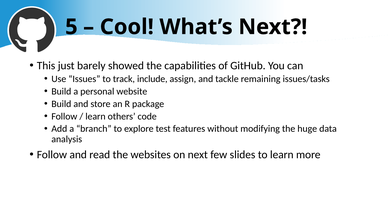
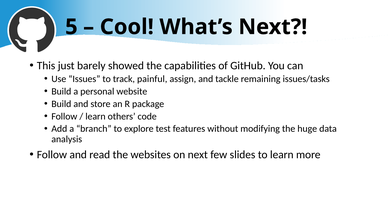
include: include -> painful
